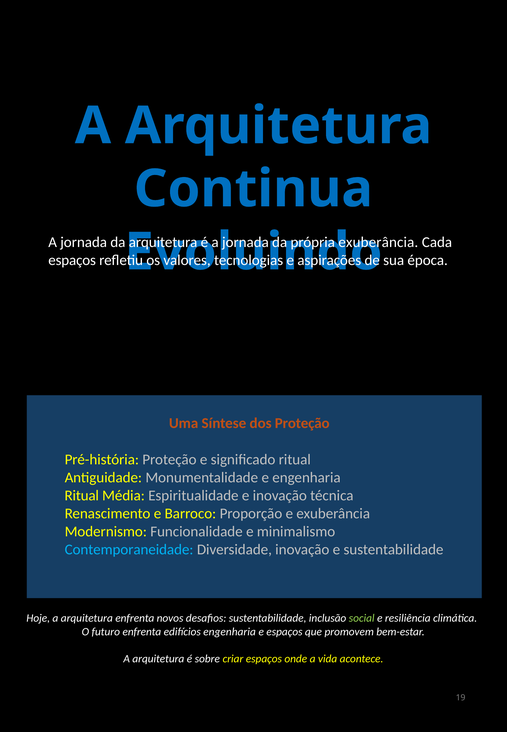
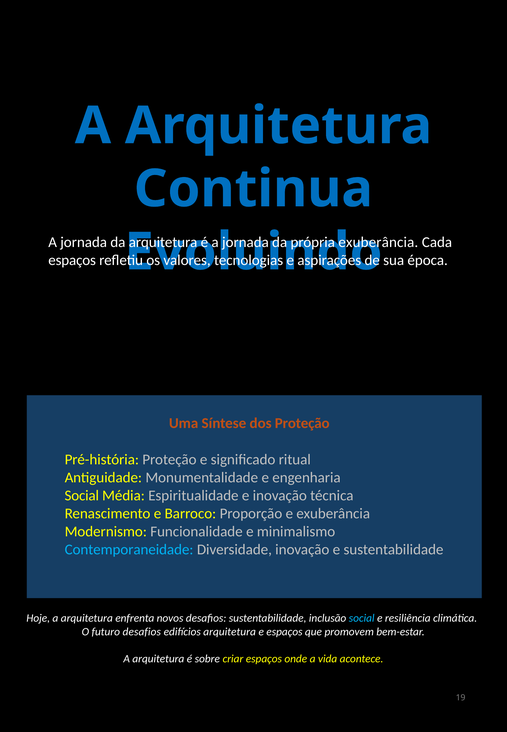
Ritual at (82, 496): Ritual -> Social
social at (362, 618) colour: light green -> light blue
futuro enfrenta: enfrenta -> desafios
edifícios engenharia: engenharia -> arquitetura
